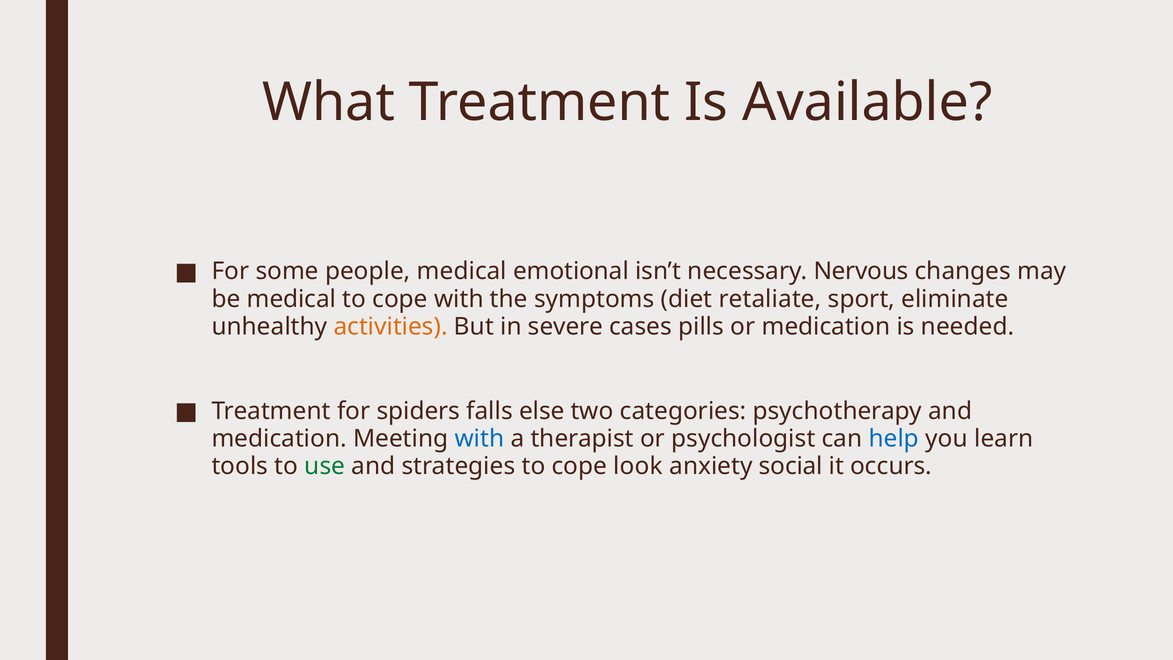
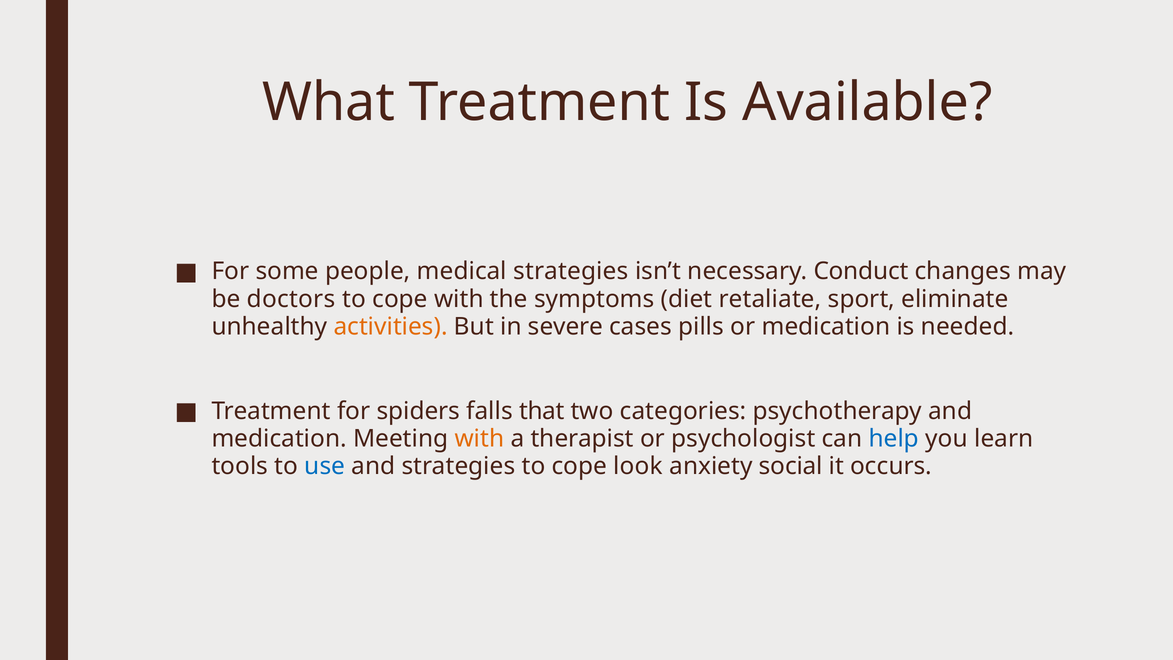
medical emotional: emotional -> strategies
Nervous: Nervous -> Conduct
be medical: medical -> doctors
else: else -> that
with at (479, 438) colour: blue -> orange
use colour: green -> blue
